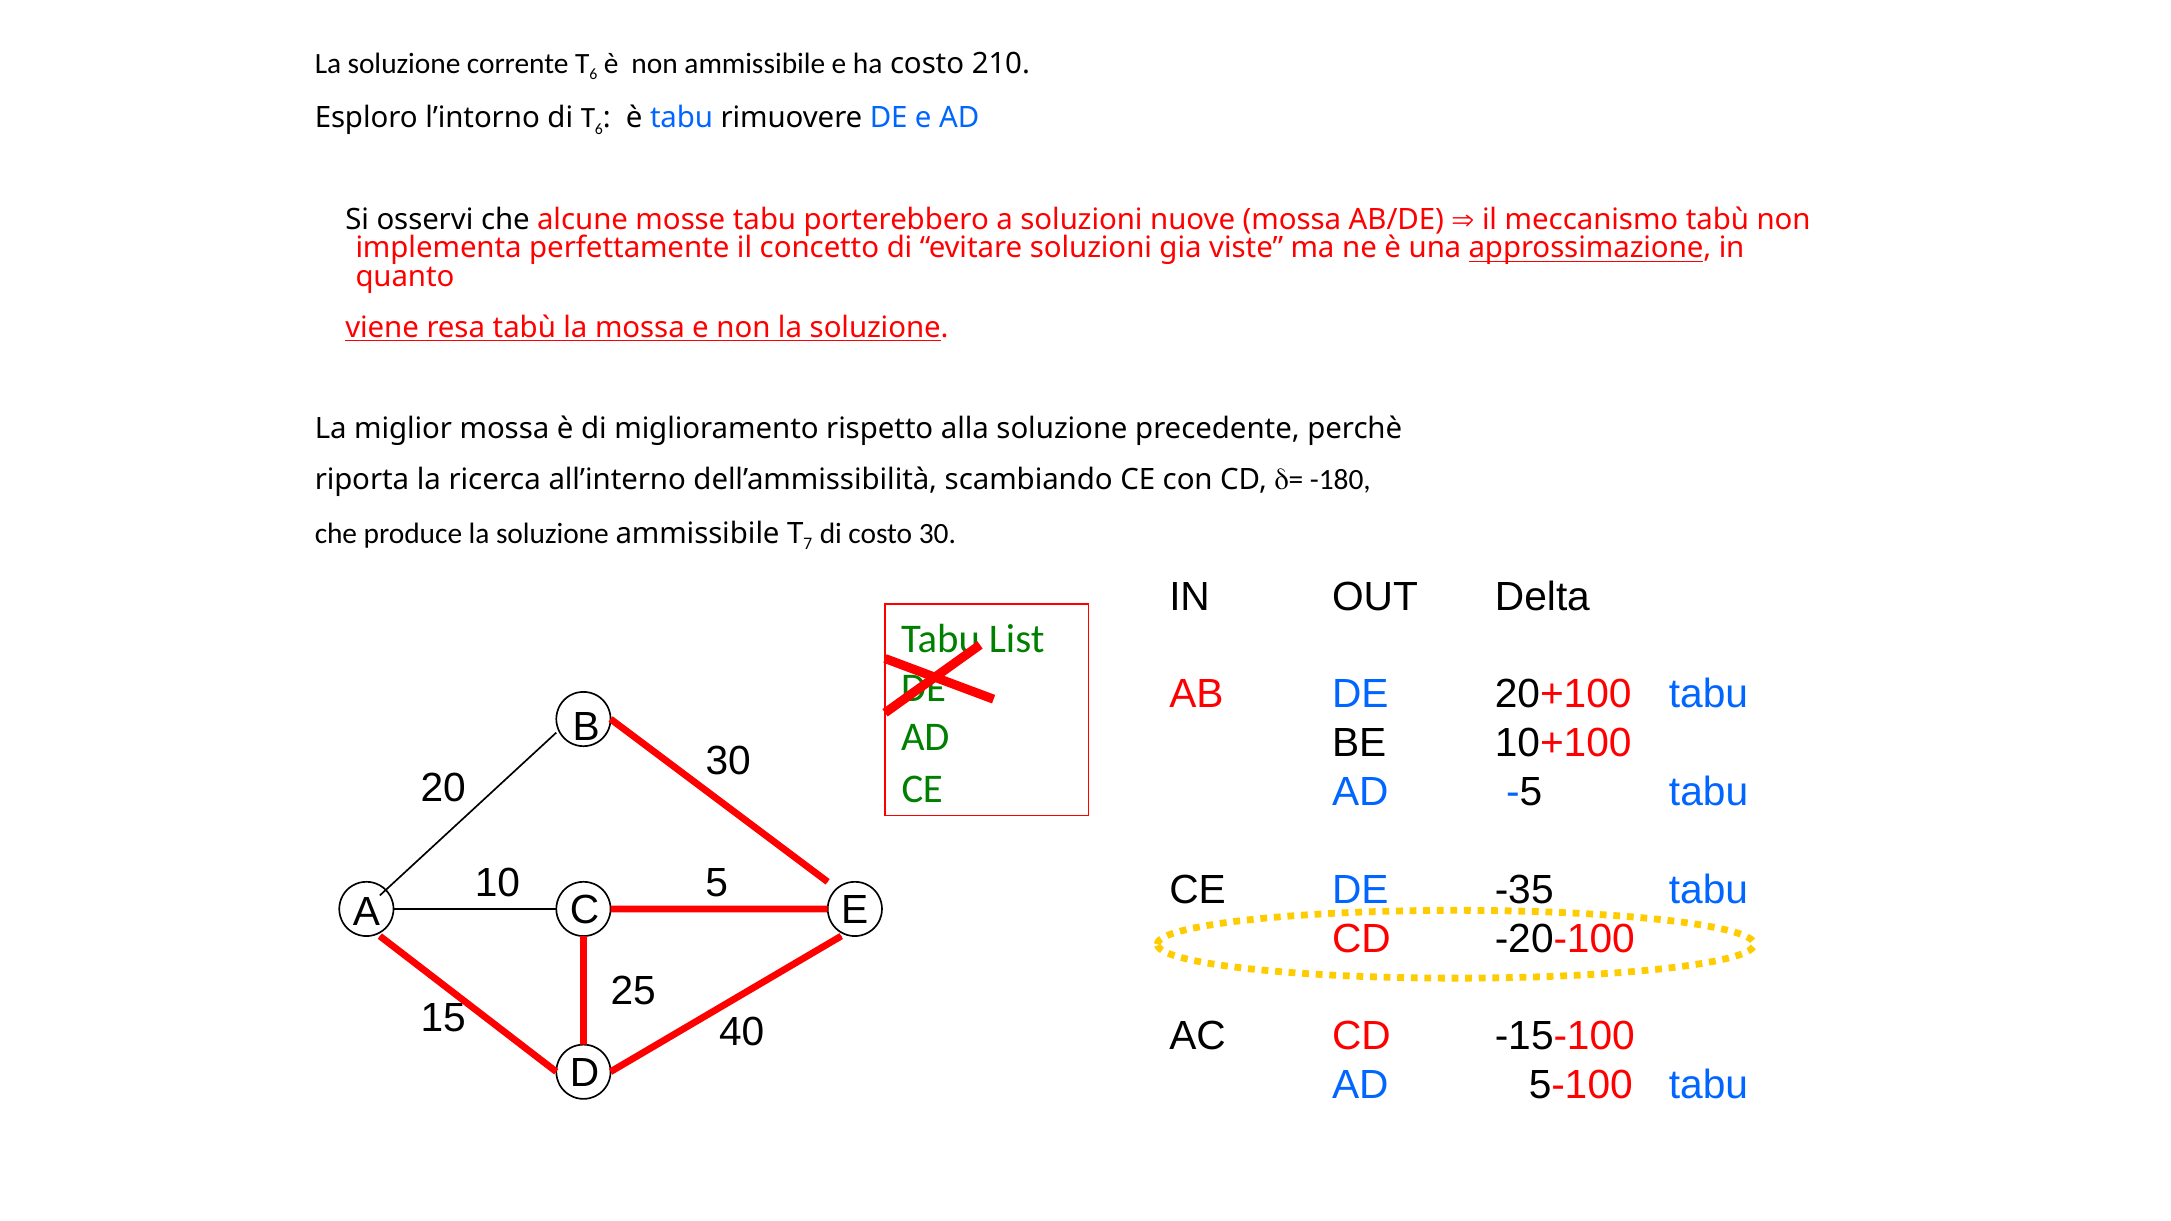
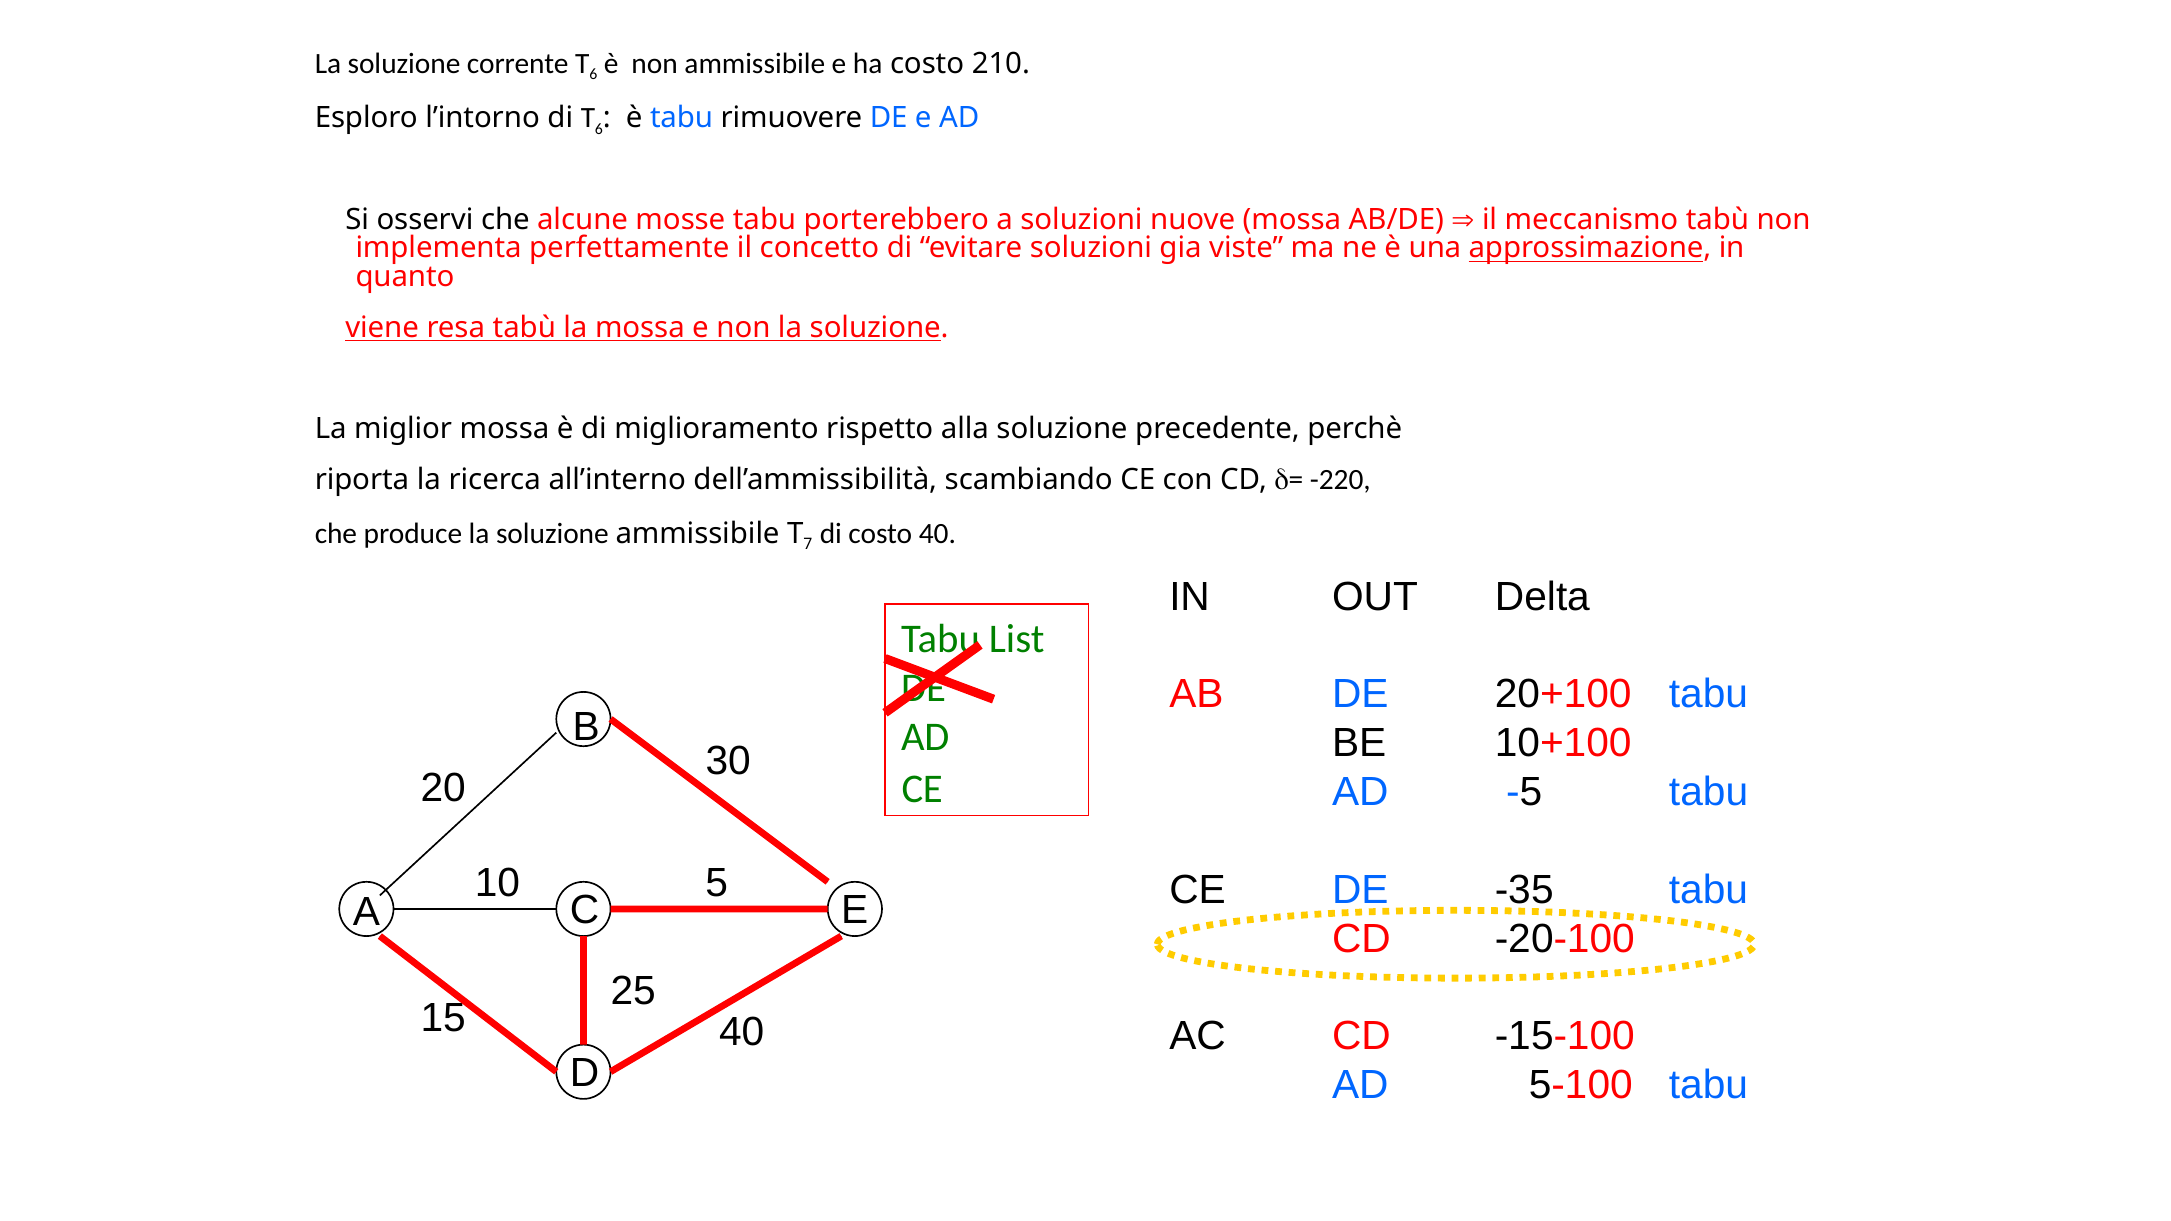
-180: -180 -> -220
costo 30: 30 -> 40
